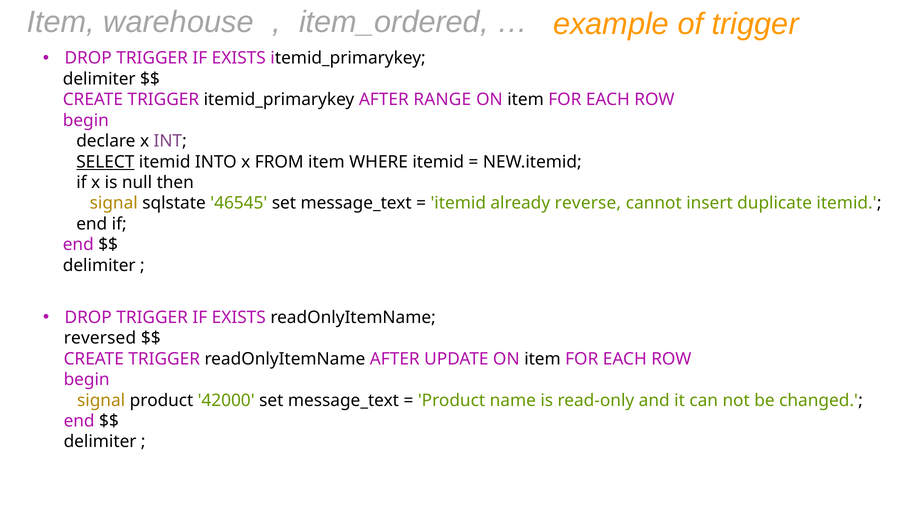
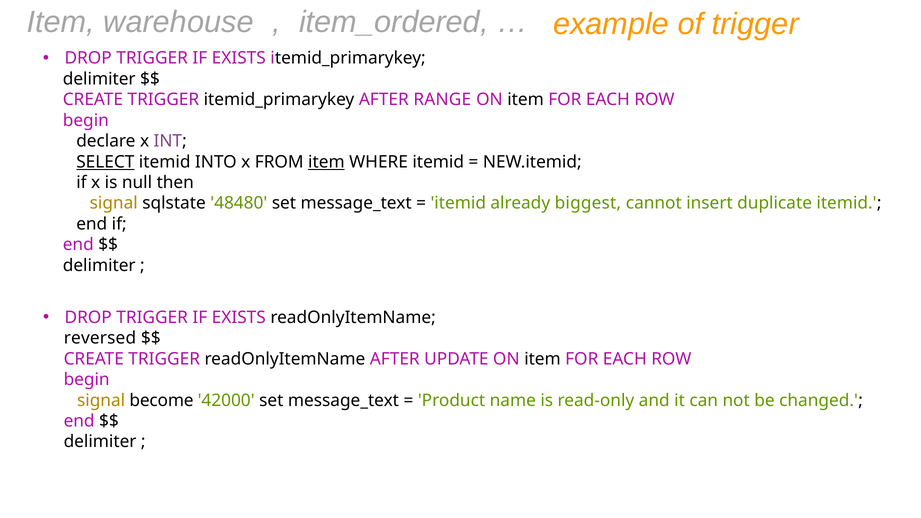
item at (326, 162) underline: none -> present
46545: 46545 -> 48480
reverse: reverse -> biggest
signal product: product -> become
